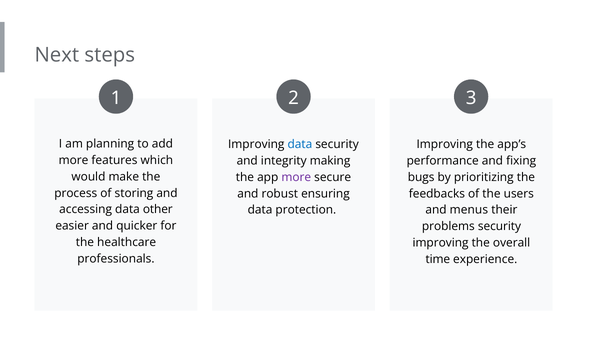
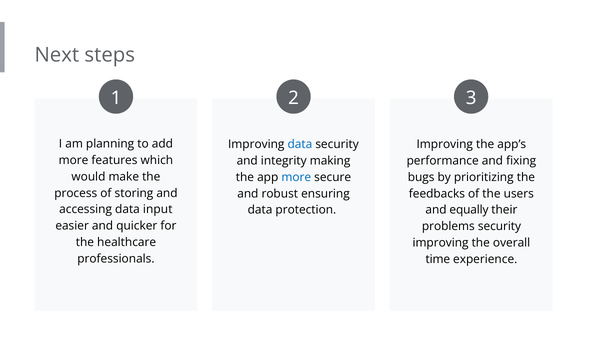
more at (296, 177) colour: purple -> blue
other: other -> input
menus: menus -> equally
